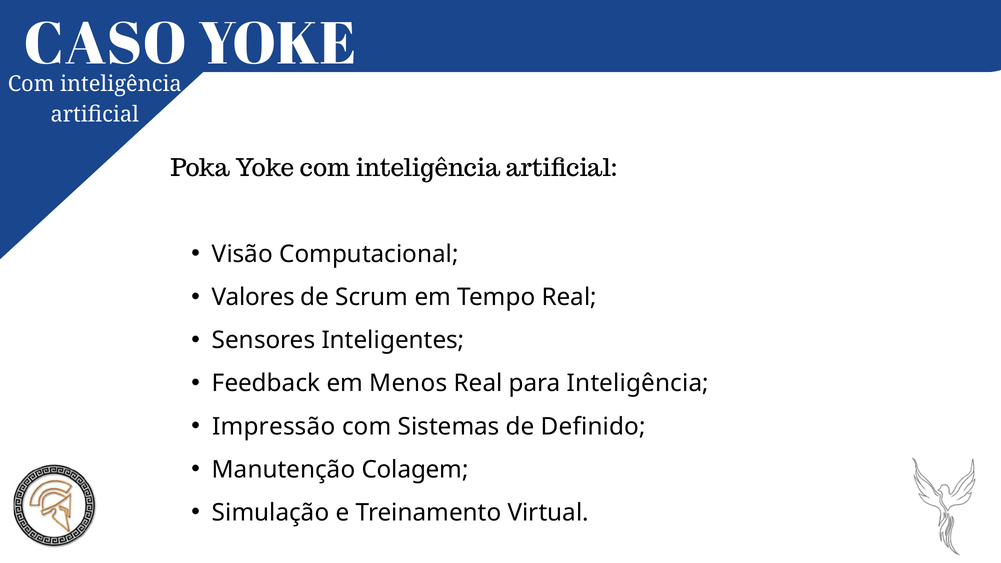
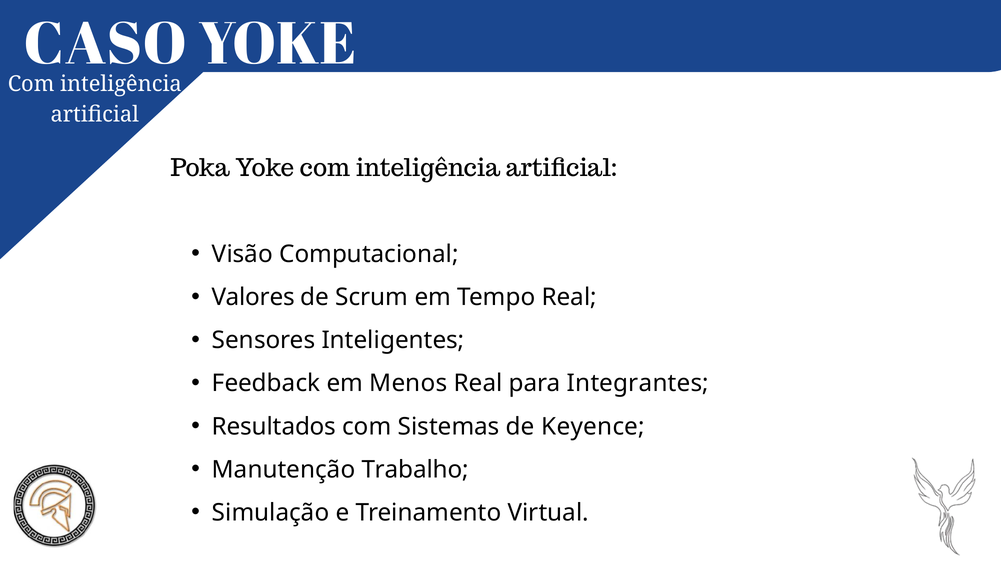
para Inteligência: Inteligência -> Integrantes
Impressão: Impressão -> Resultados
Definido: Definido -> Keyence
Colagem: Colagem -> Trabalho
